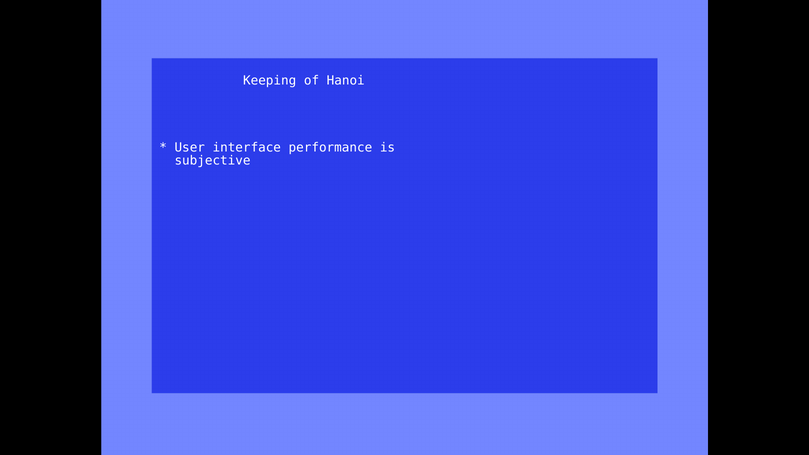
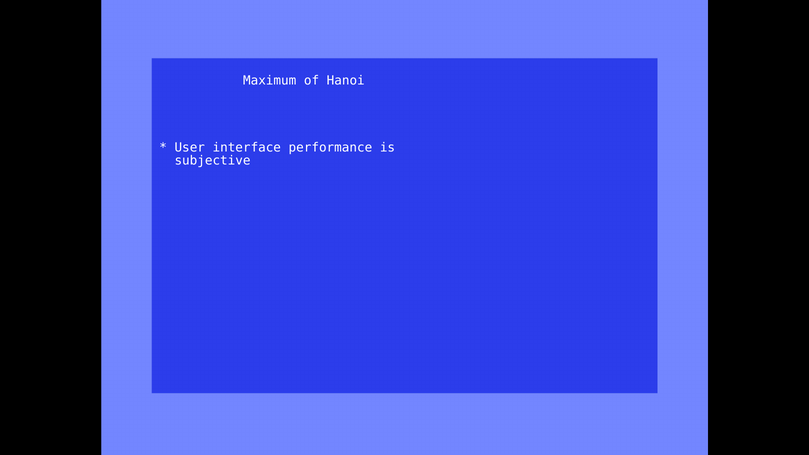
Keeping: Keeping -> Maximum
